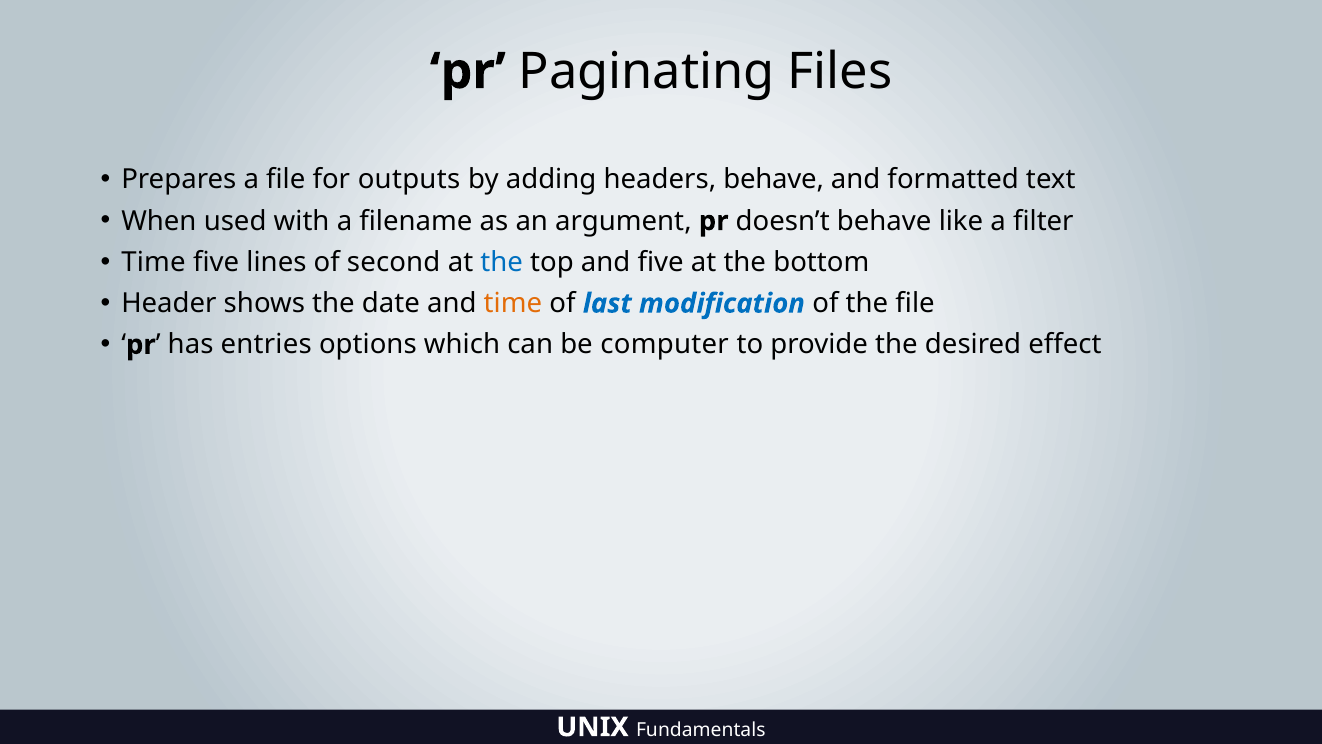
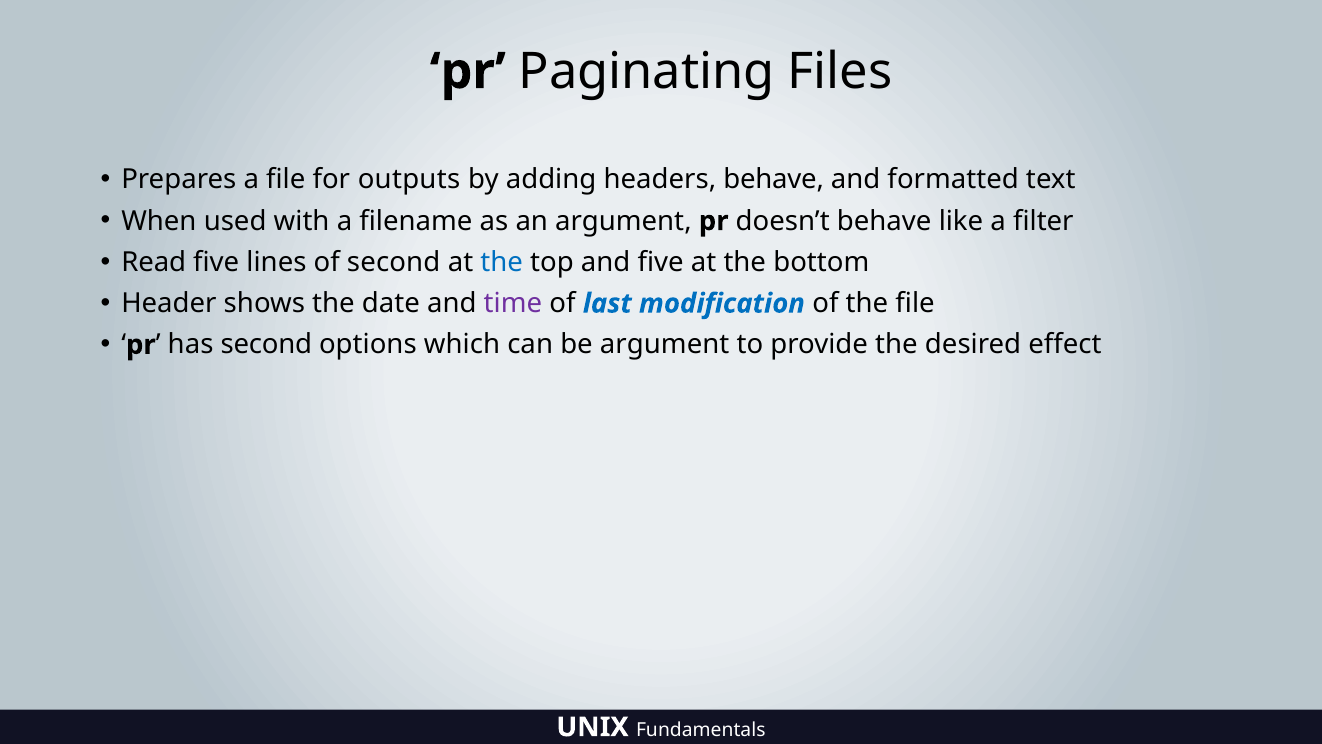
Time at (154, 262): Time -> Read
time at (513, 303) colour: orange -> purple
has entries: entries -> second
be computer: computer -> argument
